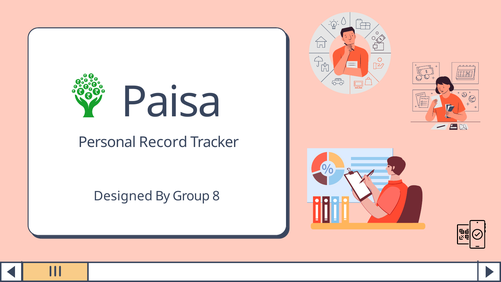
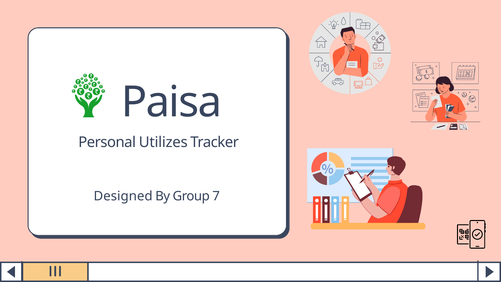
Record: Record -> Utilizes
8: 8 -> 7
